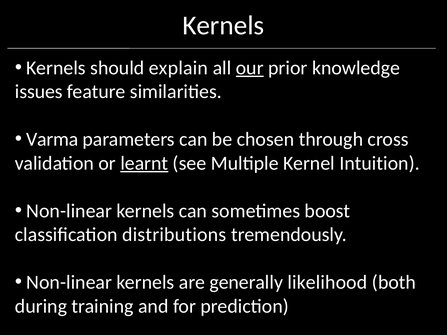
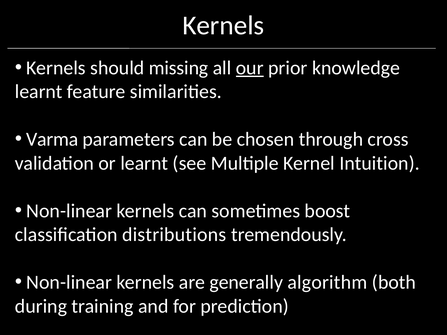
explain: explain -> missing
issues at (39, 92): issues -> learnt
learnt at (144, 163) underline: present -> none
likelihood: likelihood -> algorithm
